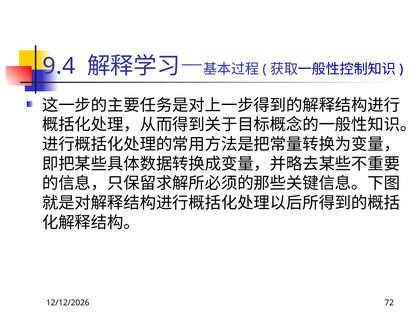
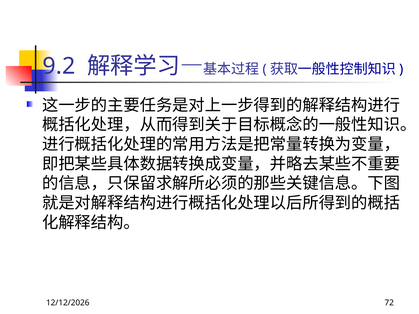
9.4: 9.4 -> 9.2
